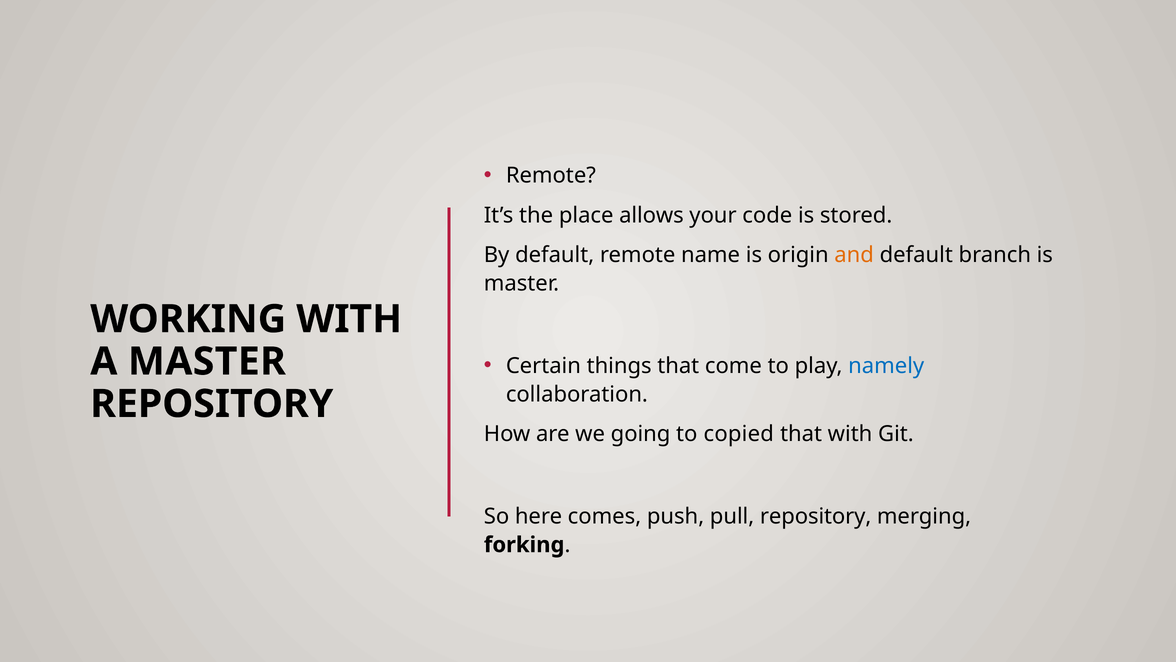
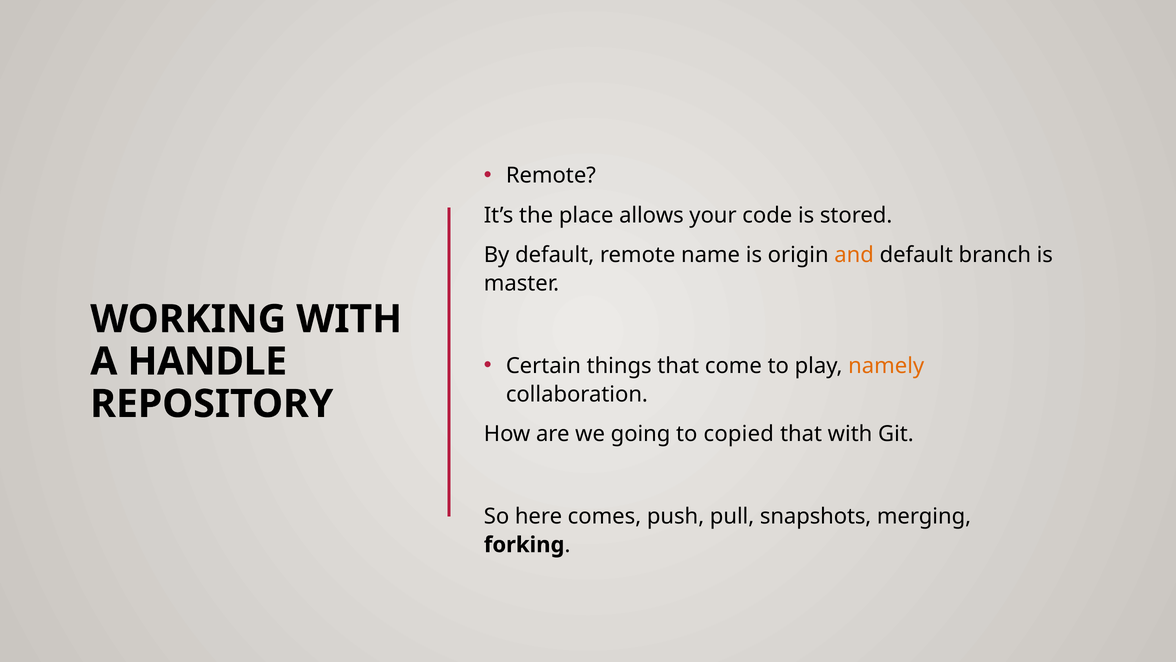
namely colour: blue -> orange
A MASTER: MASTER -> HANDLE
pull repository: repository -> snapshots
